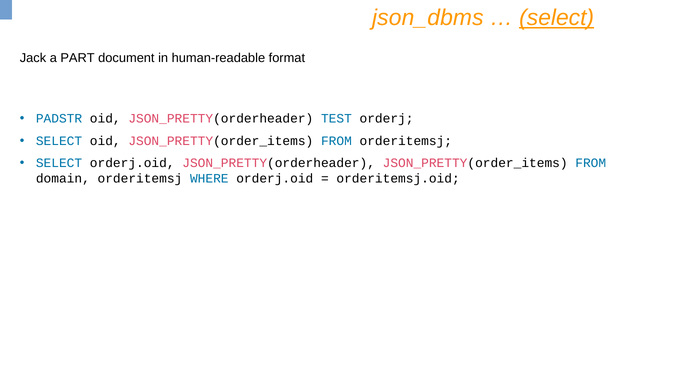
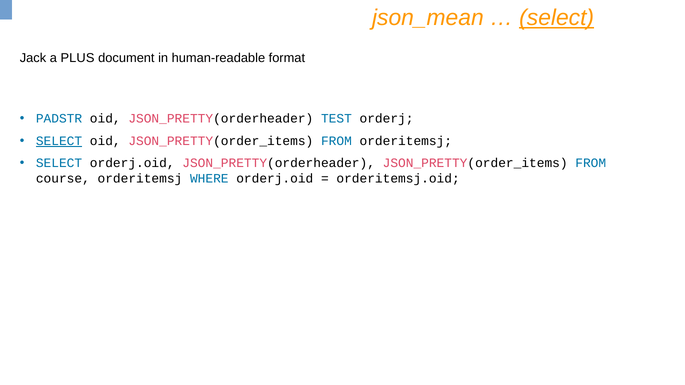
json_dbms: json_dbms -> json_mean
PART: PART -> PLUS
SELECT at (59, 141) underline: none -> present
domain: domain -> course
